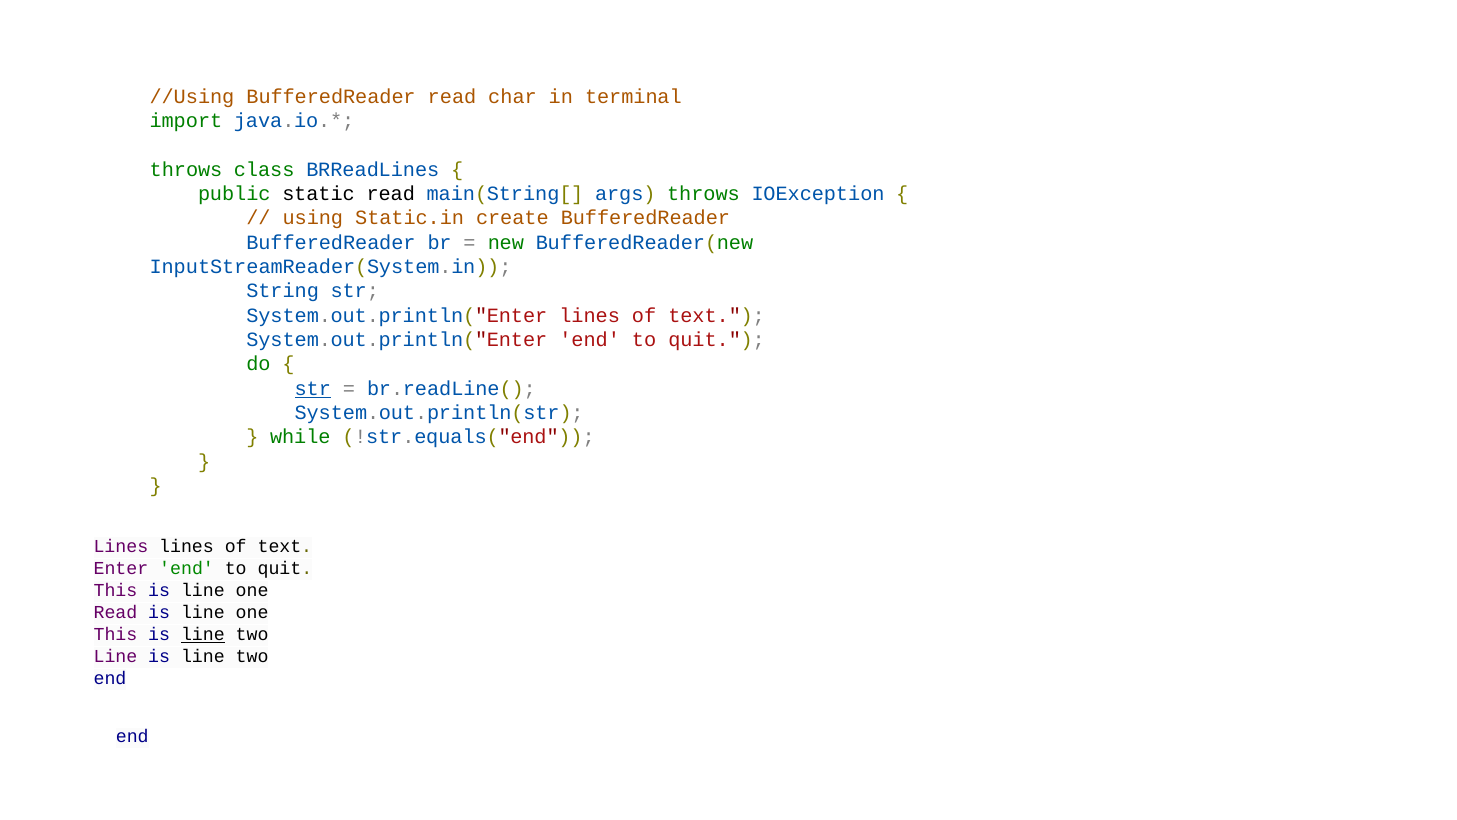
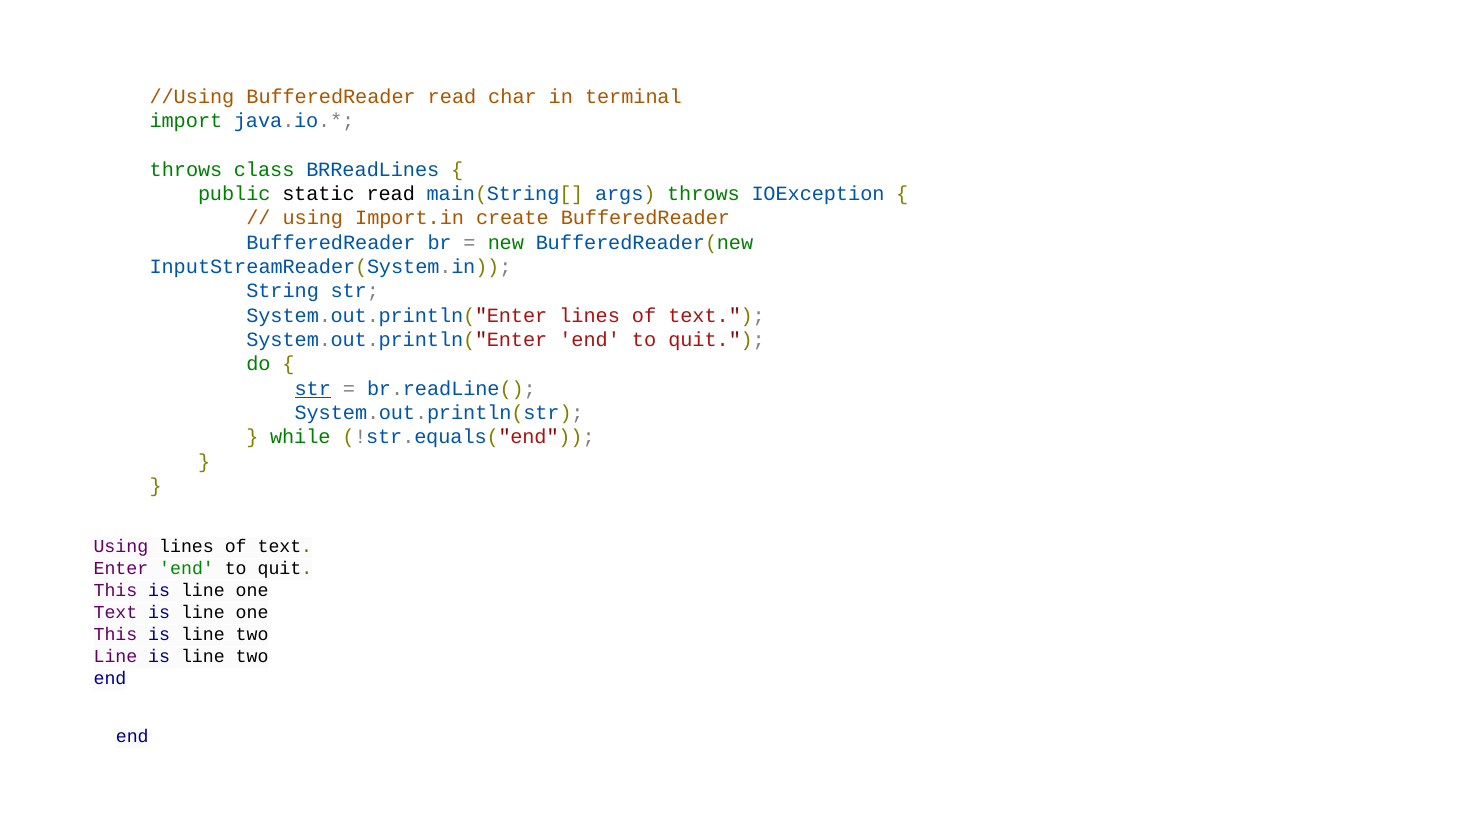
Static.in: Static.in -> Import.in
Lines at (121, 546): Lines -> Using
Read at (115, 612): Read -> Text
line at (203, 634) underline: present -> none
